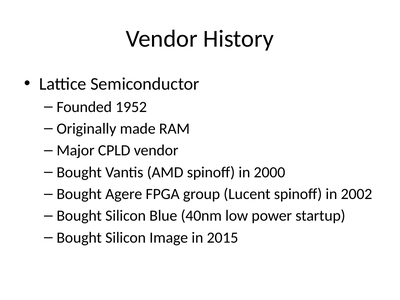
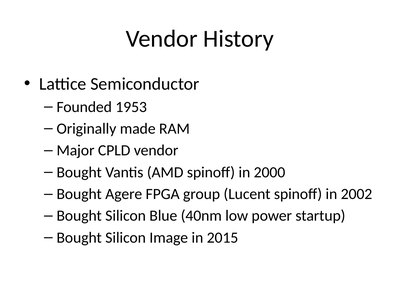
1952: 1952 -> 1953
